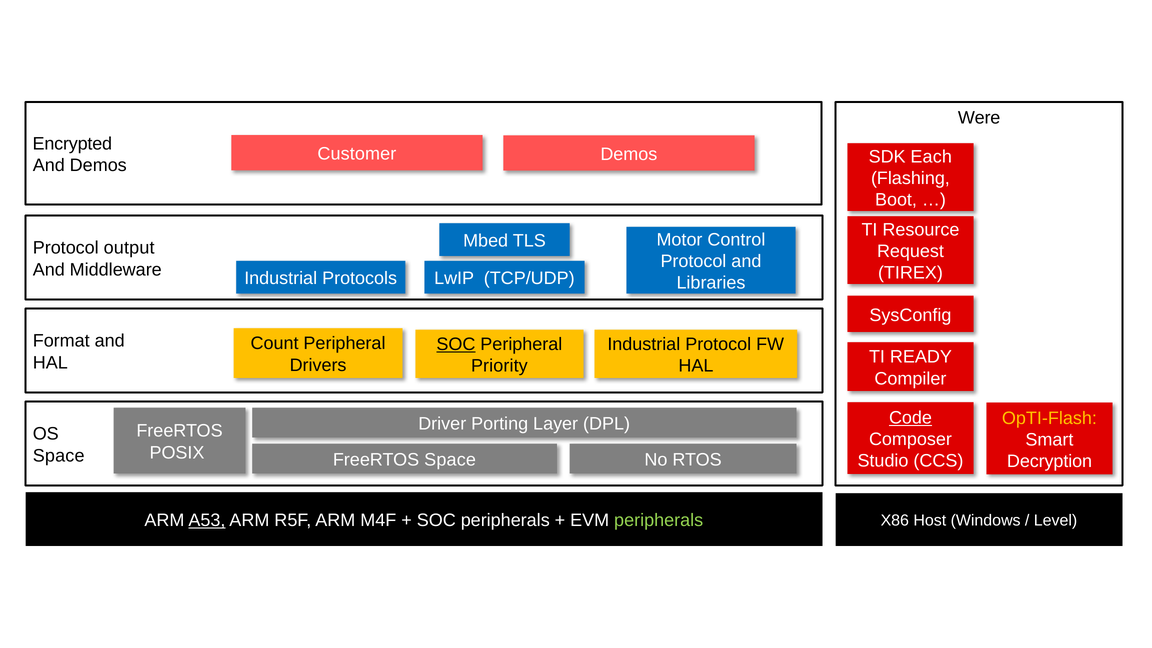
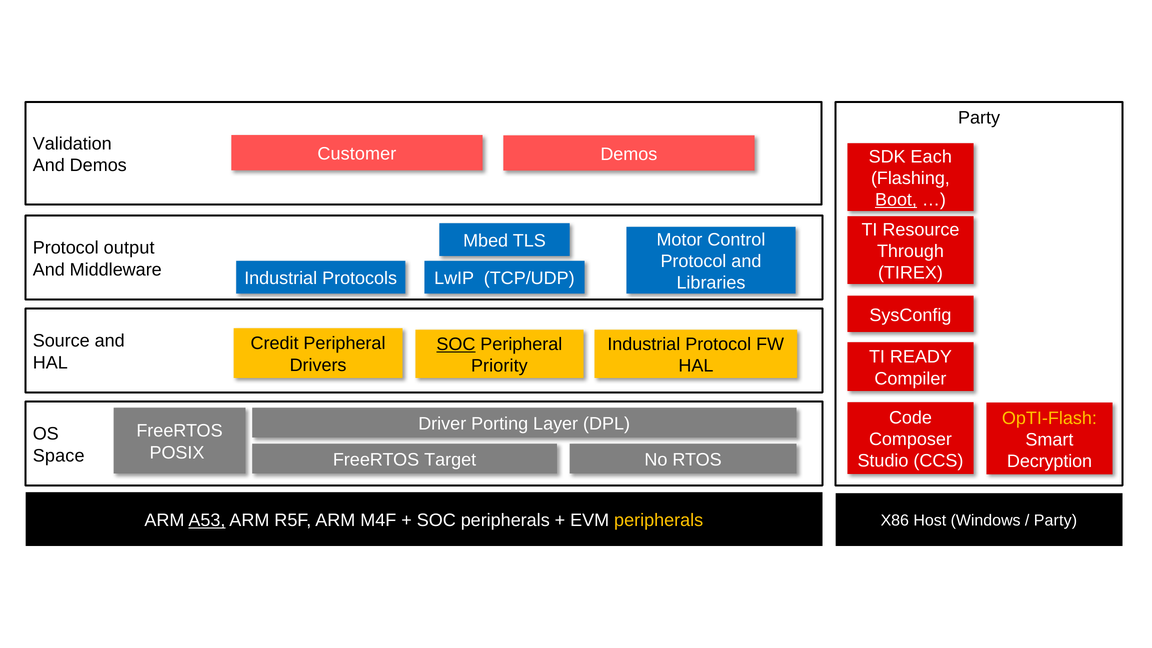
Were at (979, 118): Were -> Party
Encrypted: Encrypted -> Validation
Boot underline: none -> present
Request: Request -> Through
Format: Format -> Source
Count: Count -> Credit
Code underline: present -> none
FreeRTOS Space: Space -> Target
peripherals at (659, 520) colour: light green -> yellow
Level at (1056, 521): Level -> Party
